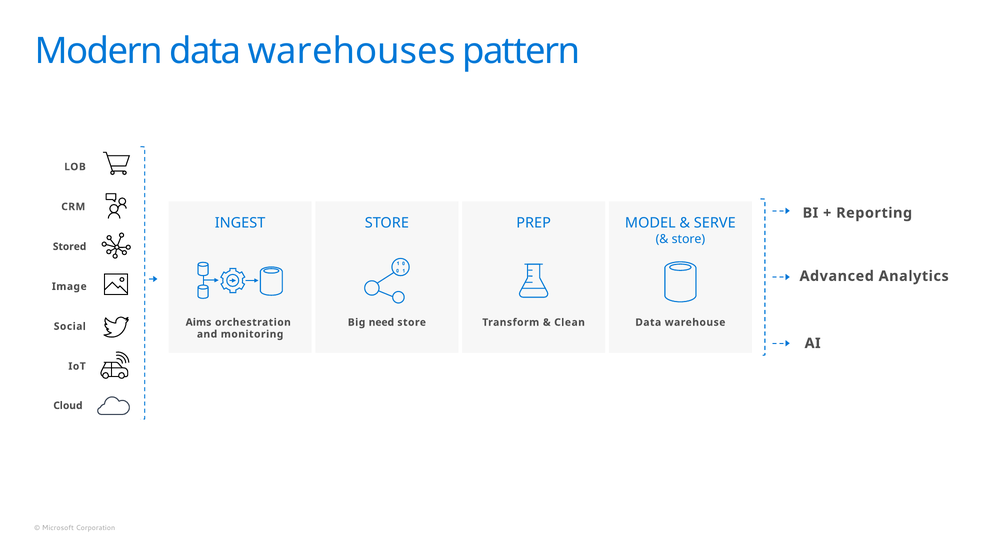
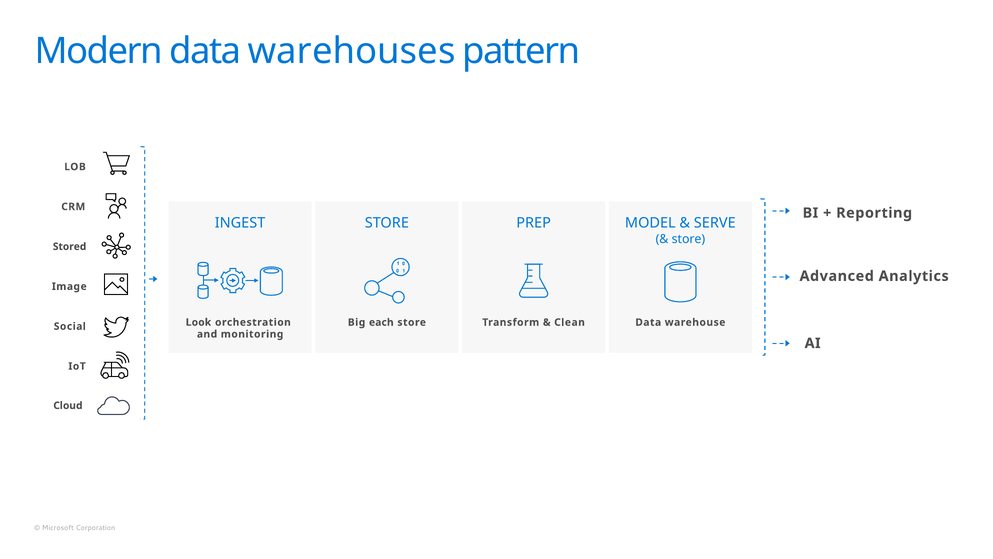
Aims: Aims -> Look
need: need -> each
